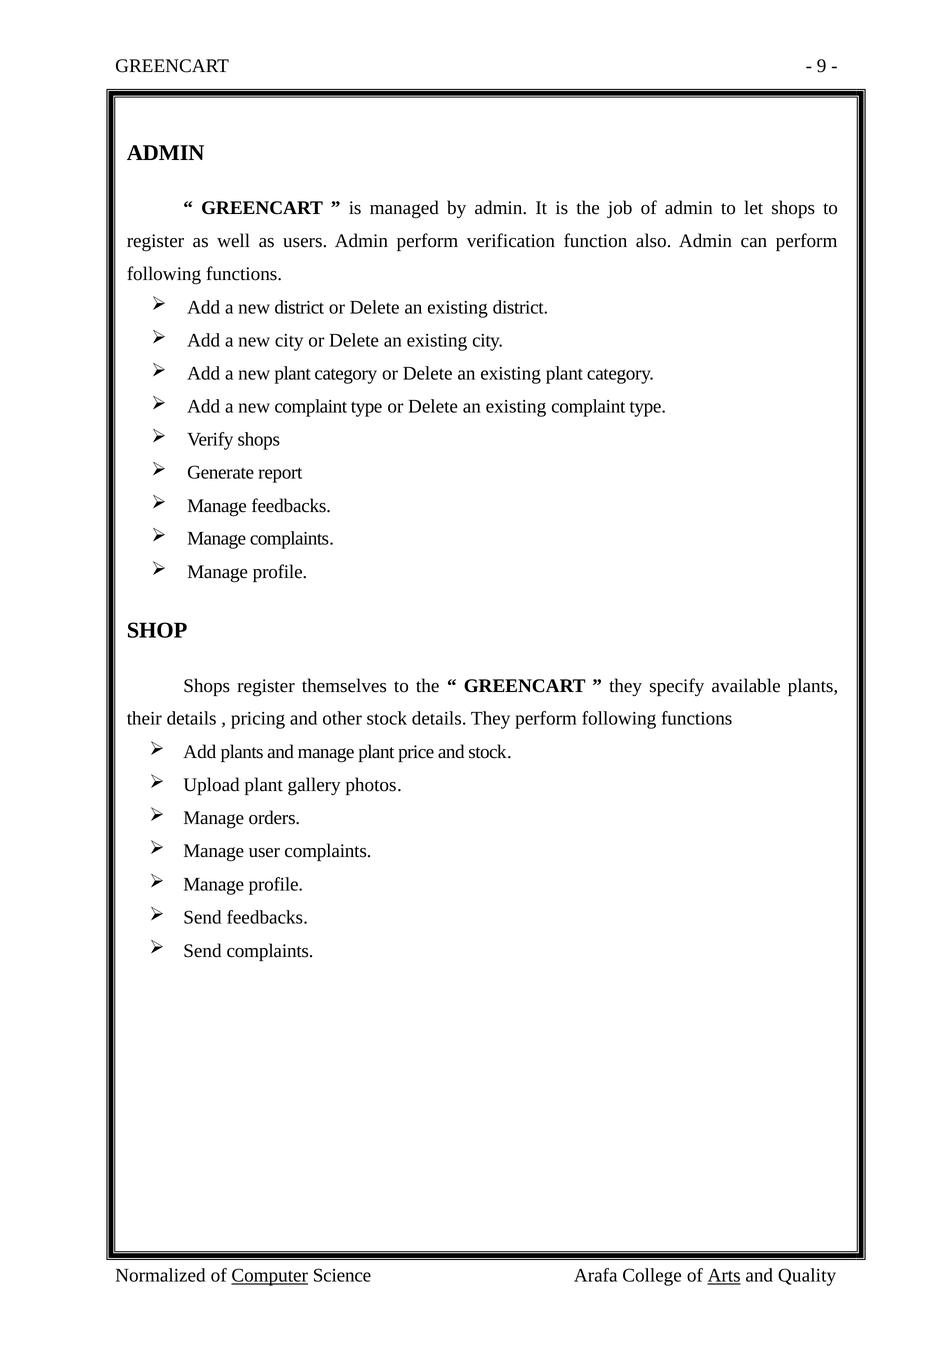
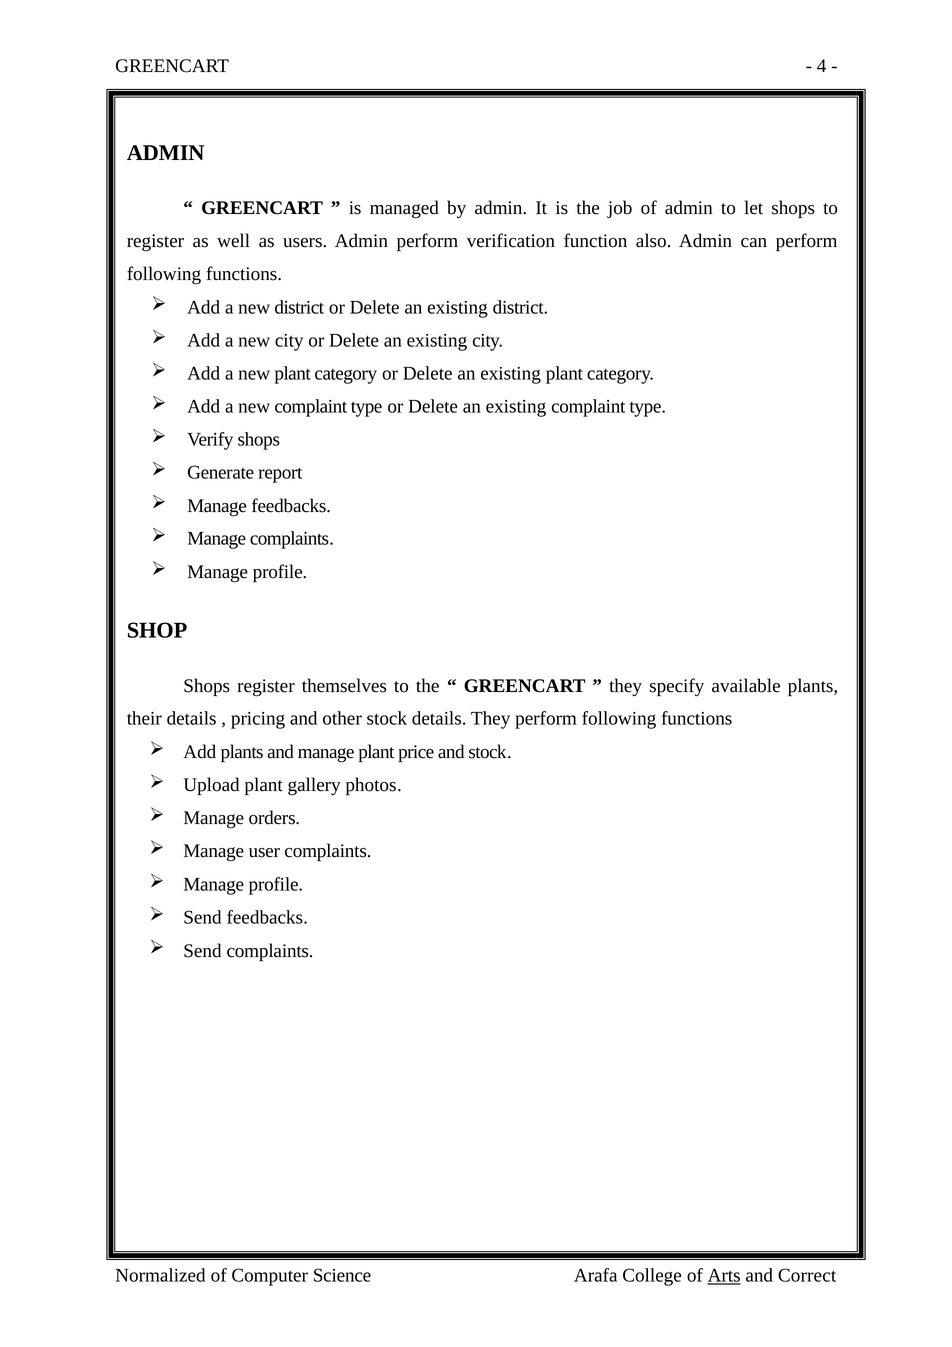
9: 9 -> 4
Computer underline: present -> none
Quality: Quality -> Correct
